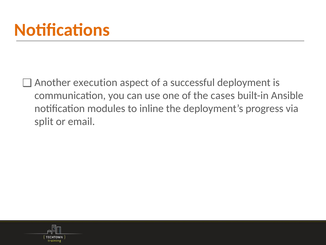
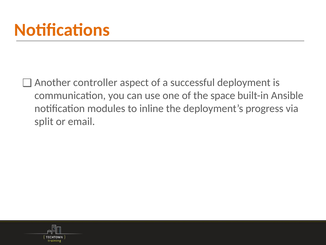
execution: execution -> controller
cases: cases -> space
